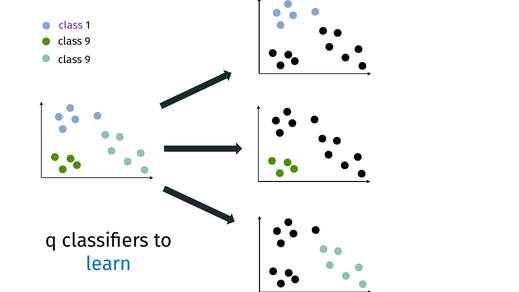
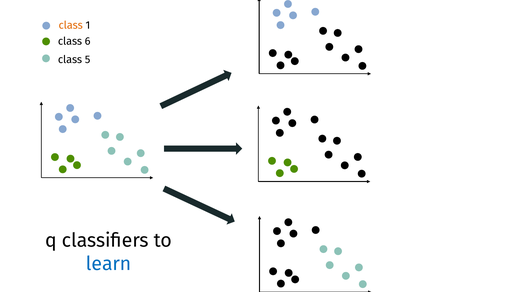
class at (71, 25) colour: purple -> orange
9 at (88, 41): 9 -> 6
9 at (88, 59): 9 -> 5
